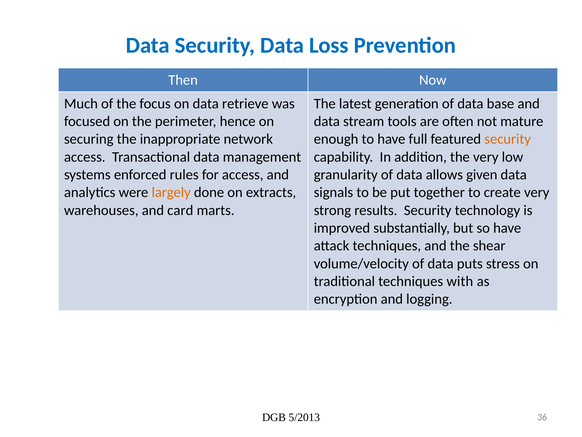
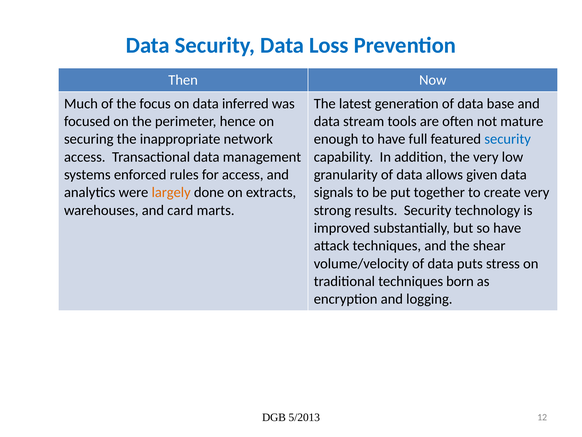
retrieve: retrieve -> inferred
security at (508, 139) colour: orange -> blue
with: with -> born
36: 36 -> 12
